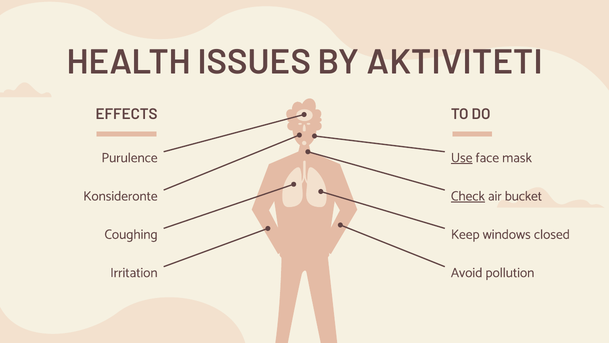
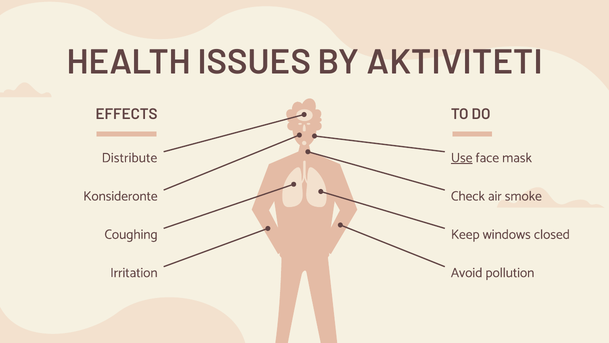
Purulence: Purulence -> Distribute
Check underline: present -> none
bucket: bucket -> smoke
